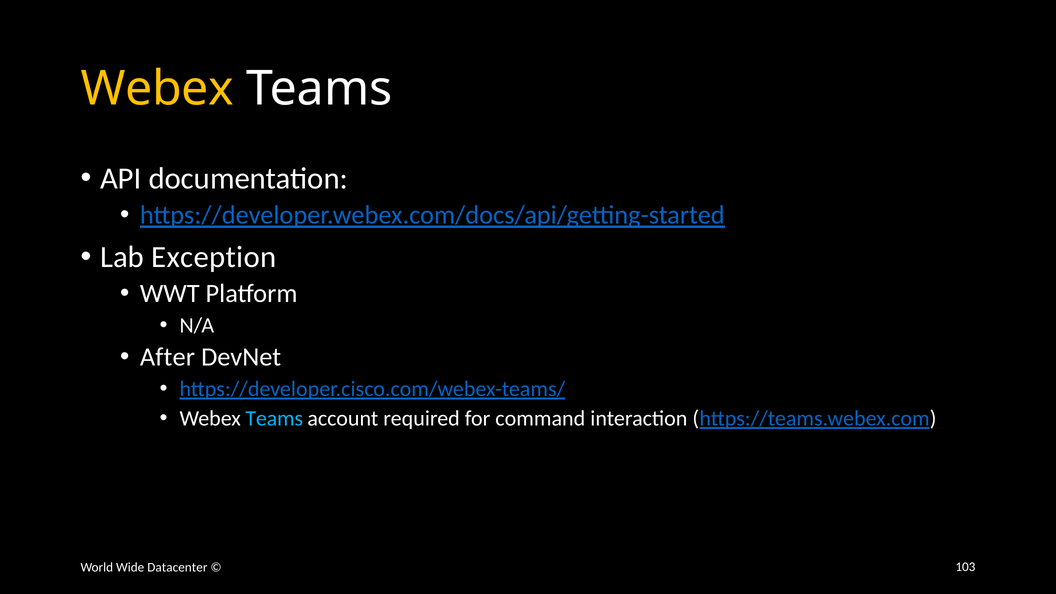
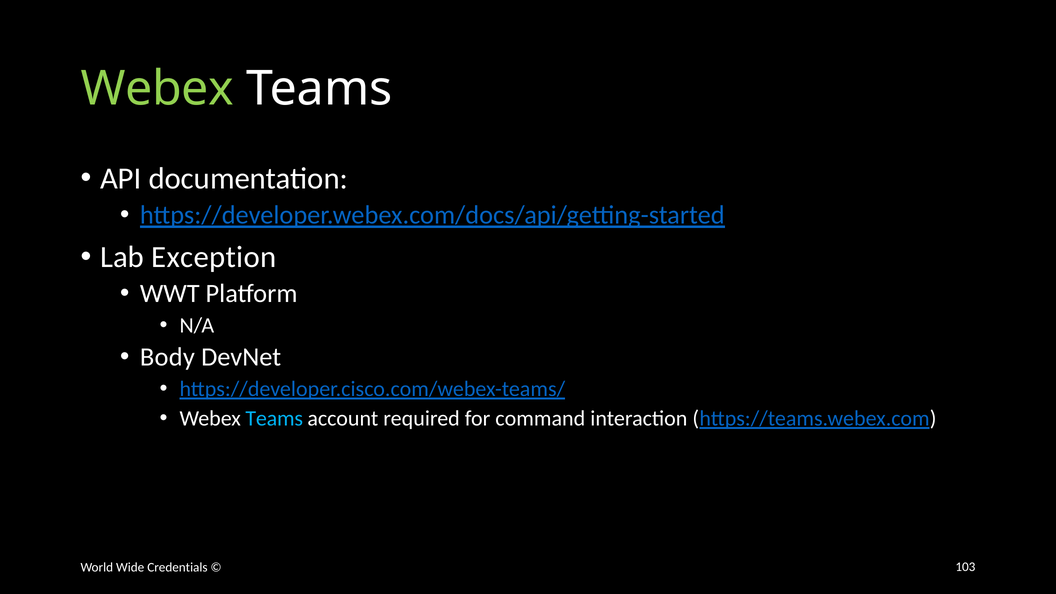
Webex at (157, 89) colour: yellow -> light green
After: After -> Body
Datacenter: Datacenter -> Credentials
